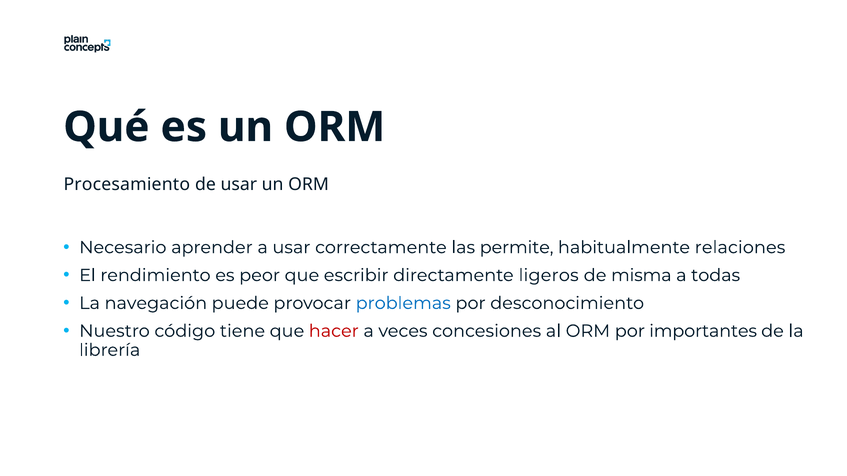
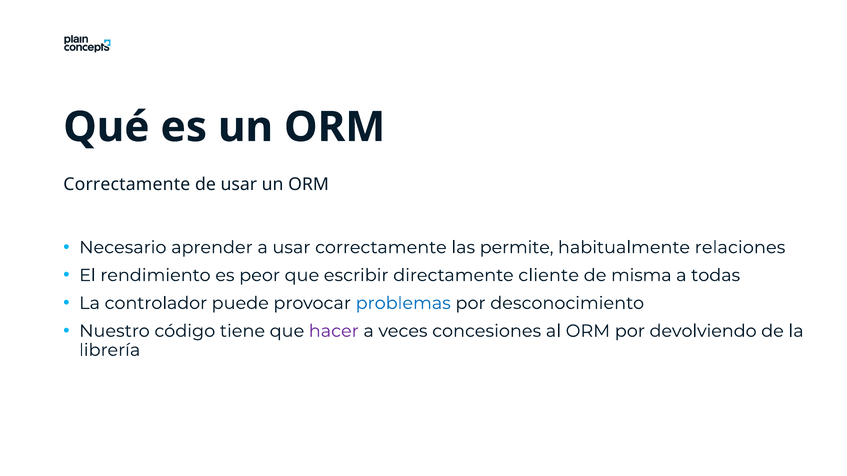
Procesamiento at (127, 185): Procesamiento -> Correctamente
ligeros: ligeros -> cliente
navegación: navegación -> controlador
hacer colour: red -> purple
importantes: importantes -> devolviendo
